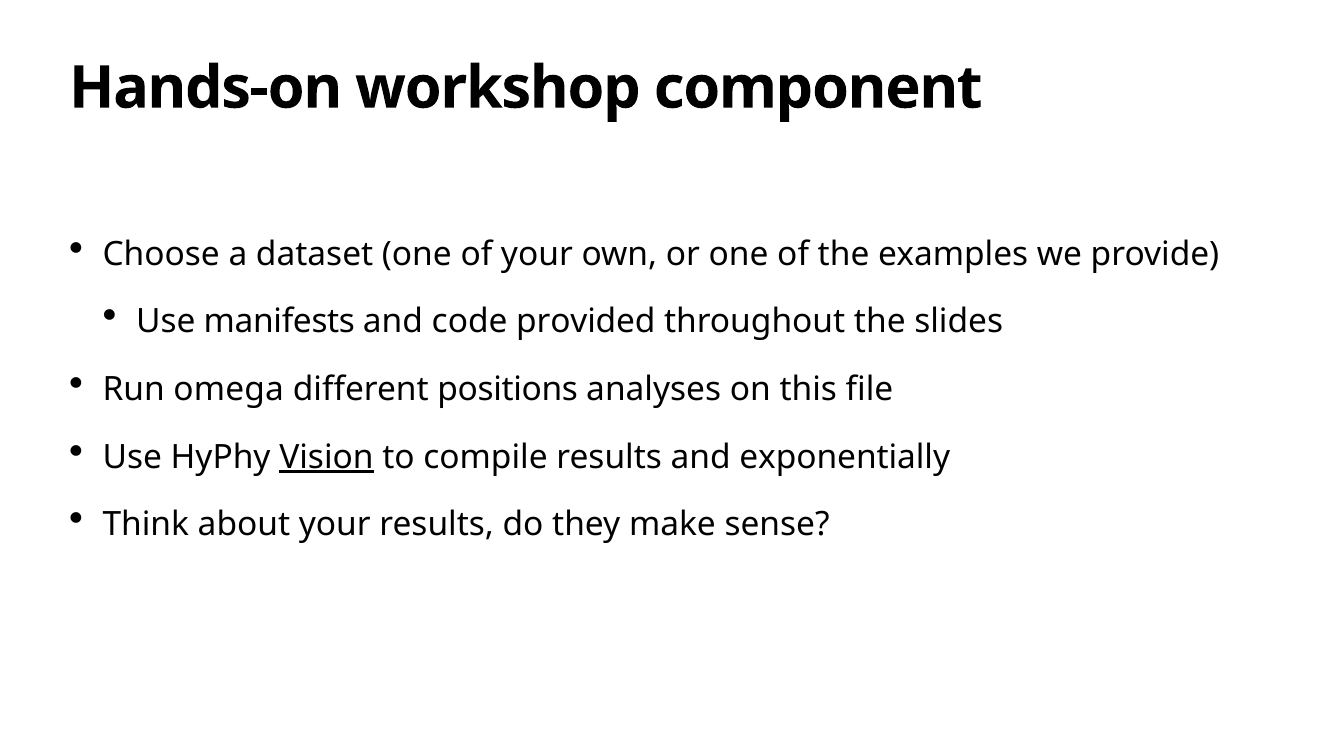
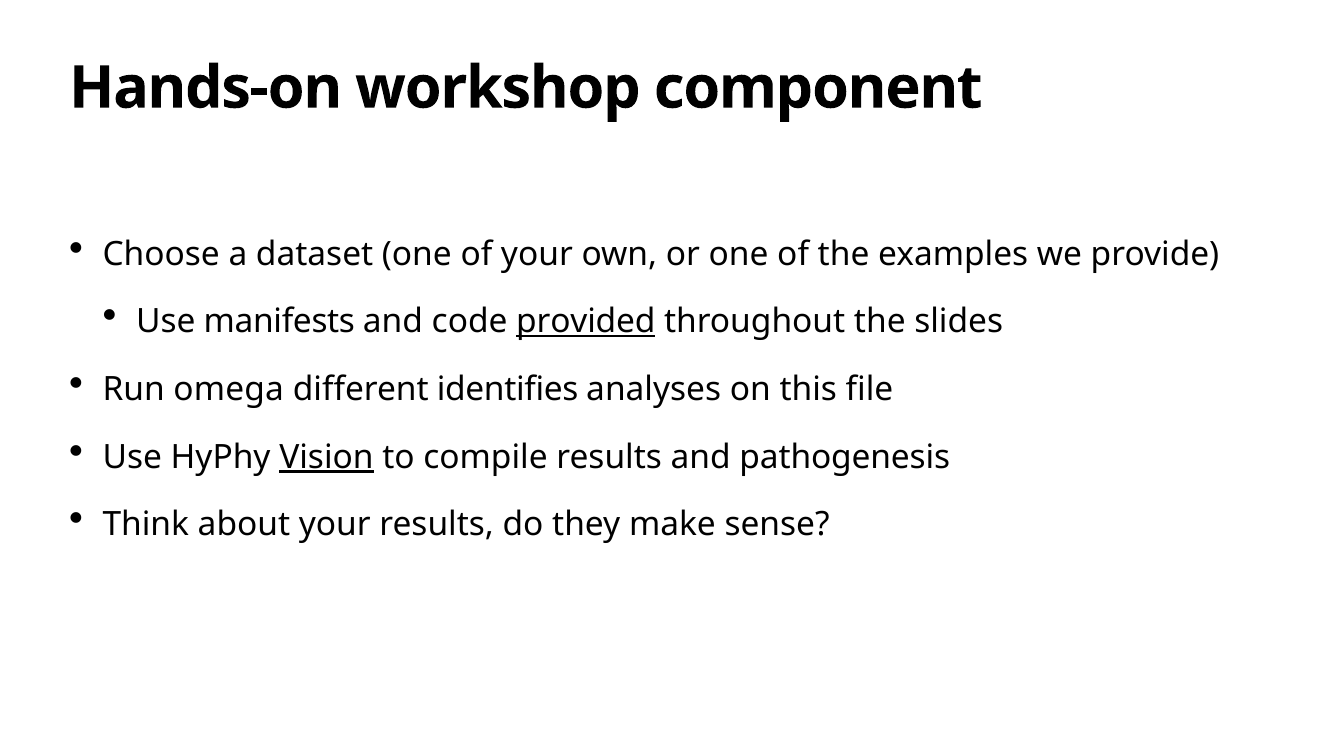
provided underline: none -> present
positions: positions -> identifies
exponentially: exponentially -> pathogenesis
